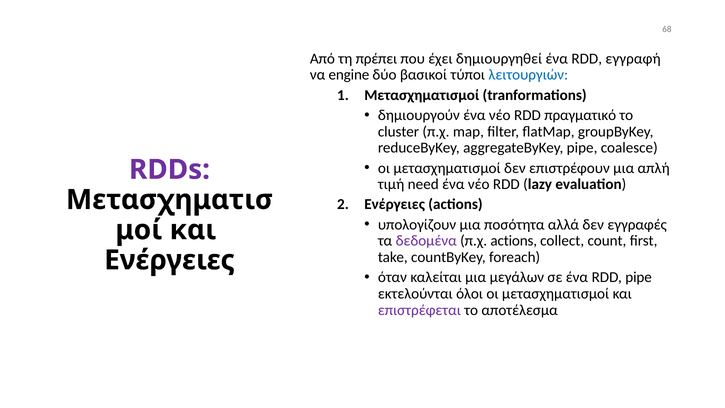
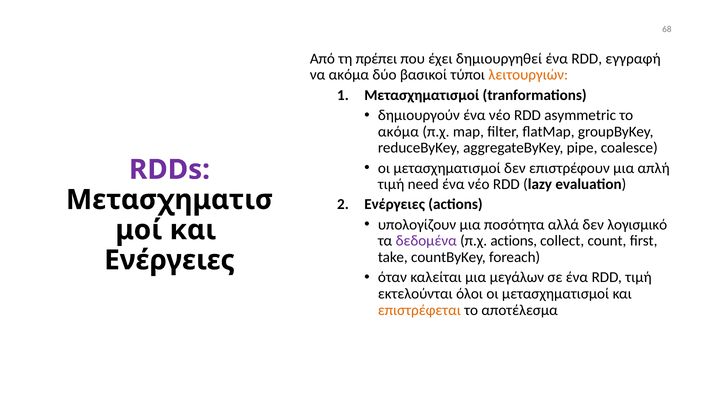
να engine: engine -> ακόμα
λειτουργιών colour: blue -> orange
πραγματικό: πραγματικό -> asymmetric
cluster at (398, 132): cluster -> ακόμα
εγγραφές: εγγραφές -> λογισμικό
RDD pipe: pipe -> τιμή
επιστρέφεται colour: purple -> orange
